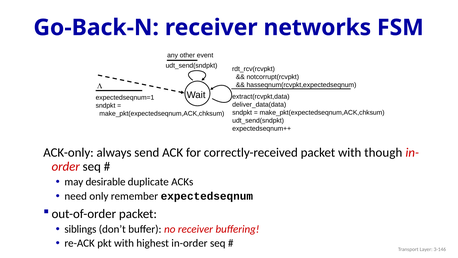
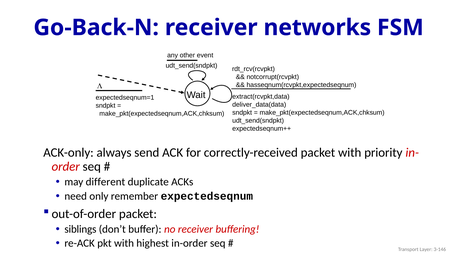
though: though -> priority
desirable: desirable -> different
